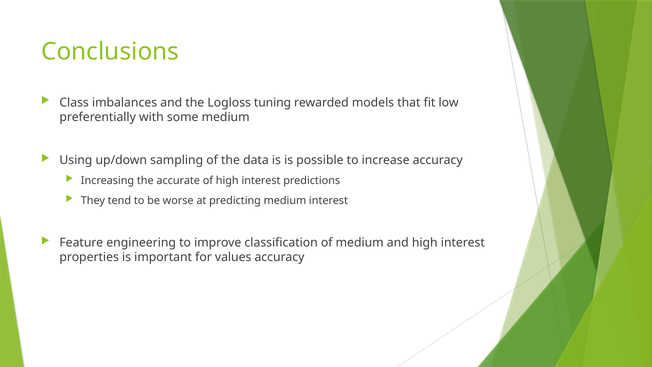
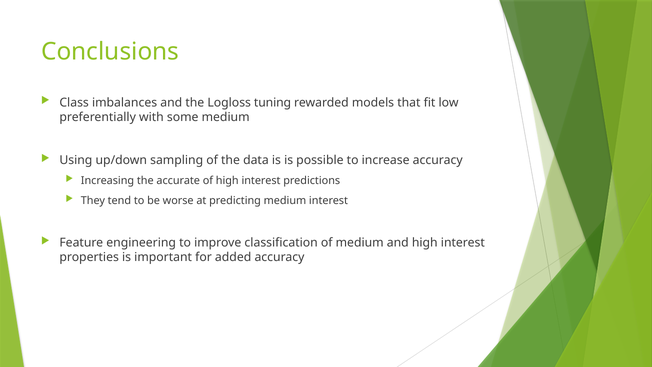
values: values -> added
